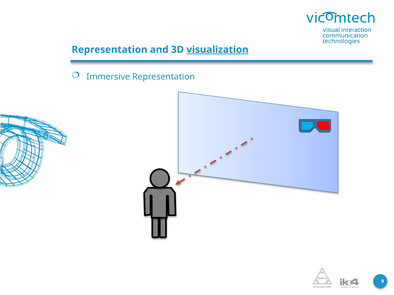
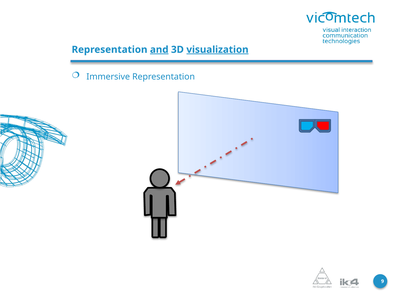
and underline: none -> present
